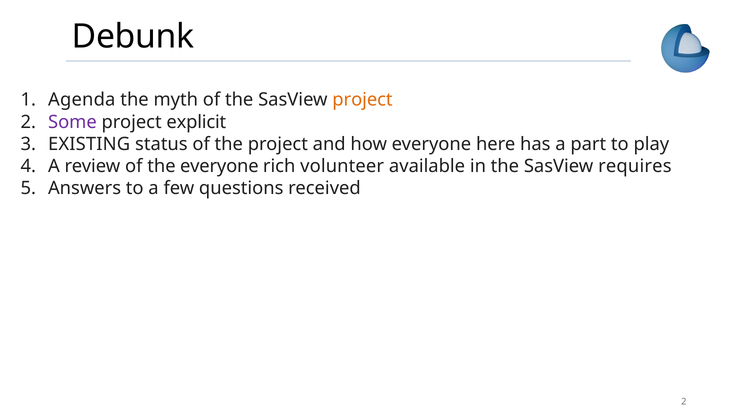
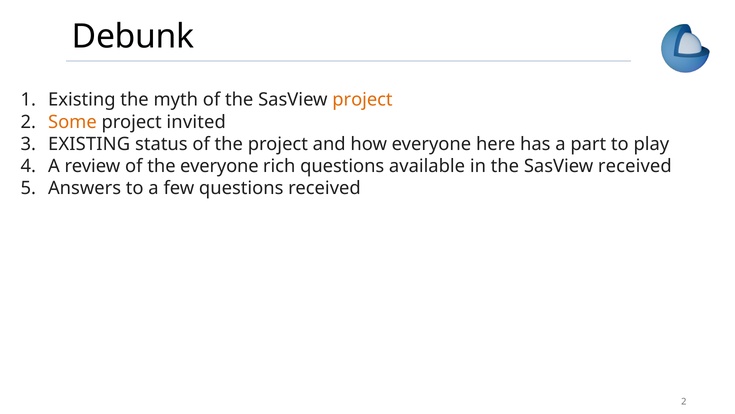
Agenda at (82, 100): Agenda -> Existing
Some colour: purple -> orange
explicit: explicit -> invited
rich volunteer: volunteer -> questions
SasView requires: requires -> received
